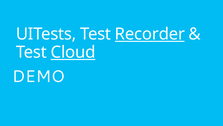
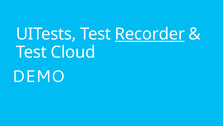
Cloud underline: present -> none
